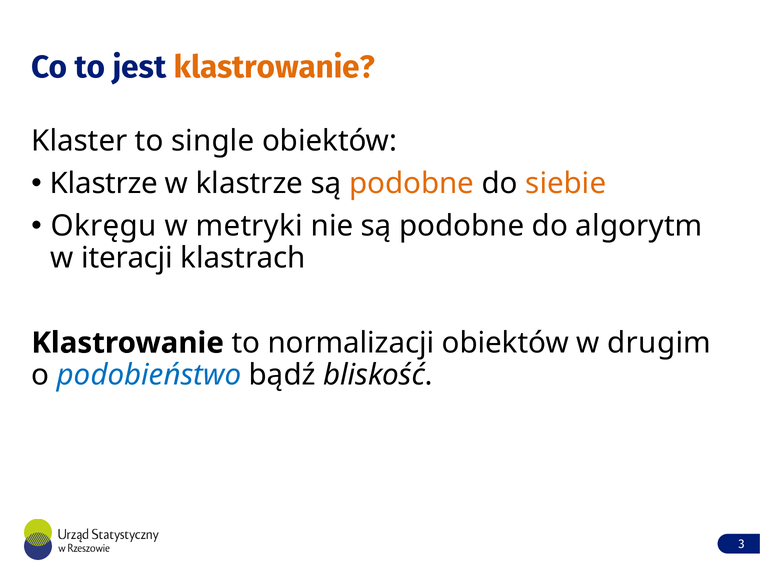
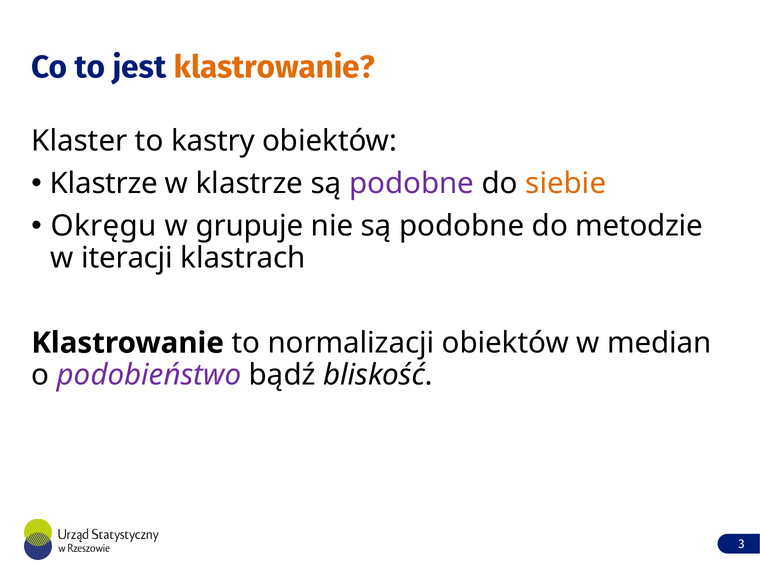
single: single -> kastry
podobne at (412, 184) colour: orange -> purple
metryki: metryki -> grupuje
algorytm: algorytm -> metodzie
drugim: drugim -> median
podobieństwo colour: blue -> purple
